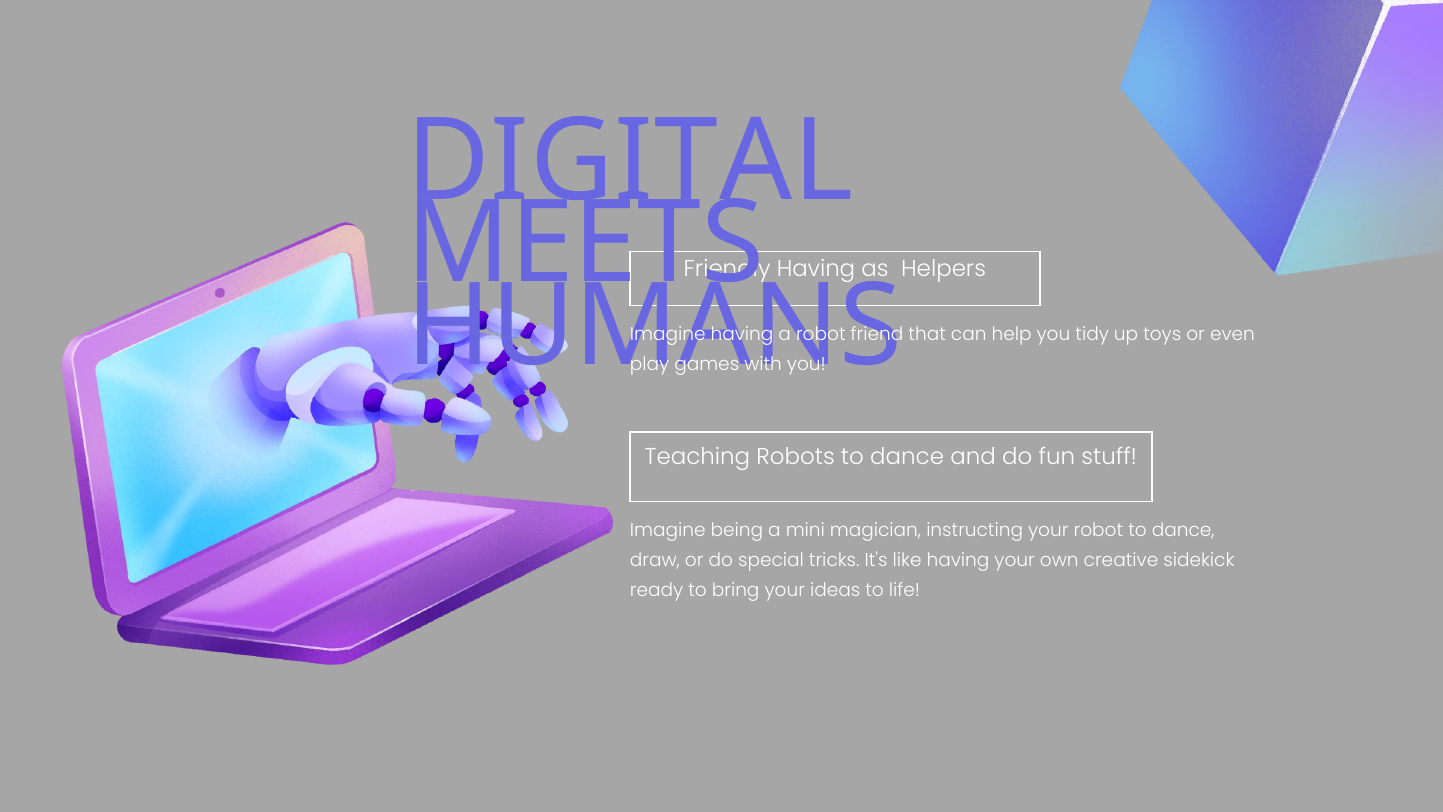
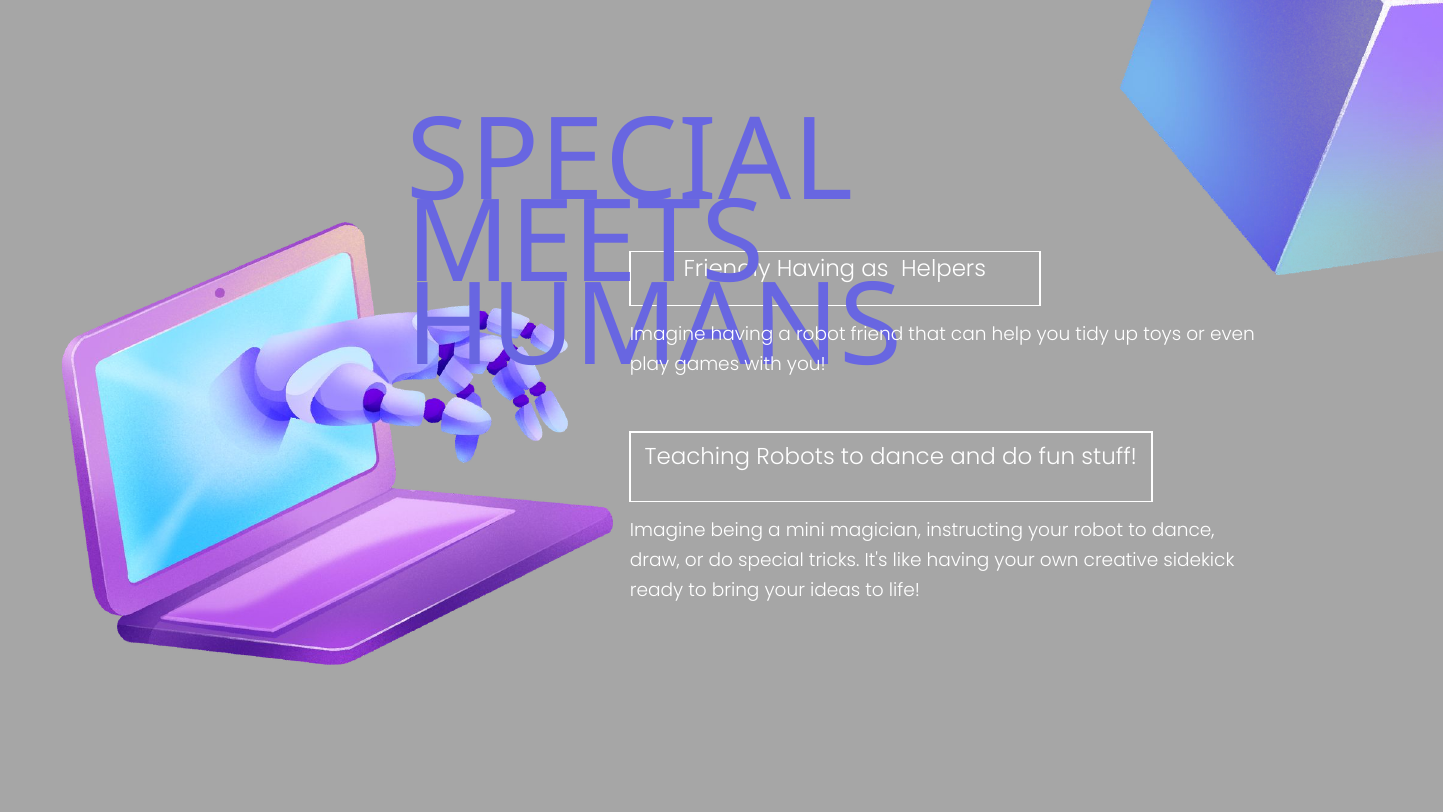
DIGITAL at (630, 161): DIGITAL -> SPECIAL
